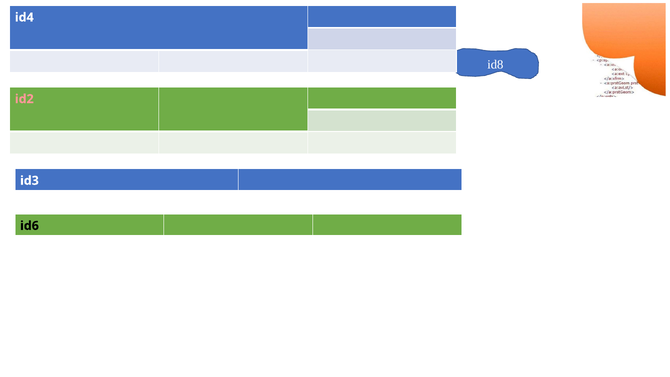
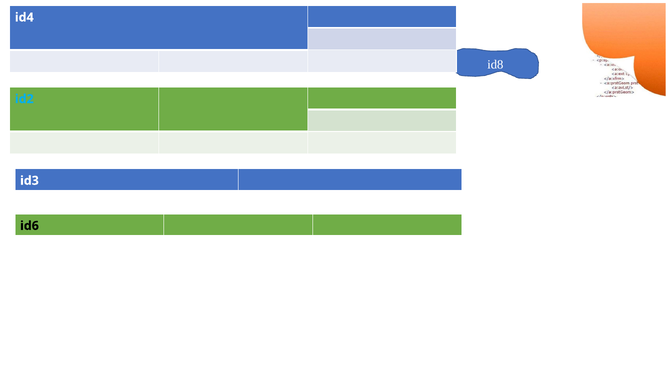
id2 colour: pink -> light blue
